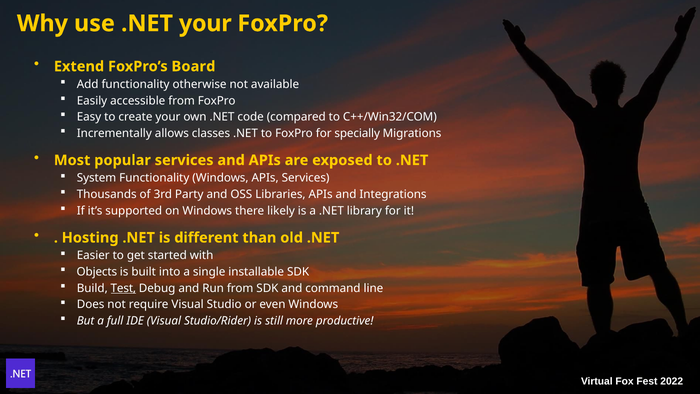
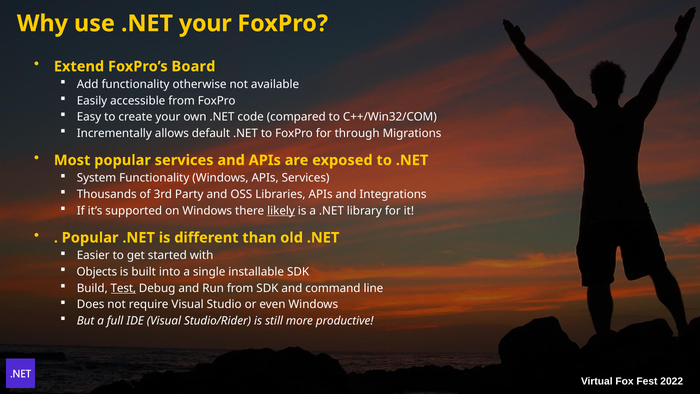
classes: classes -> default
specially: specially -> through
likely underline: none -> present
Hosting at (90, 238): Hosting -> Popular
